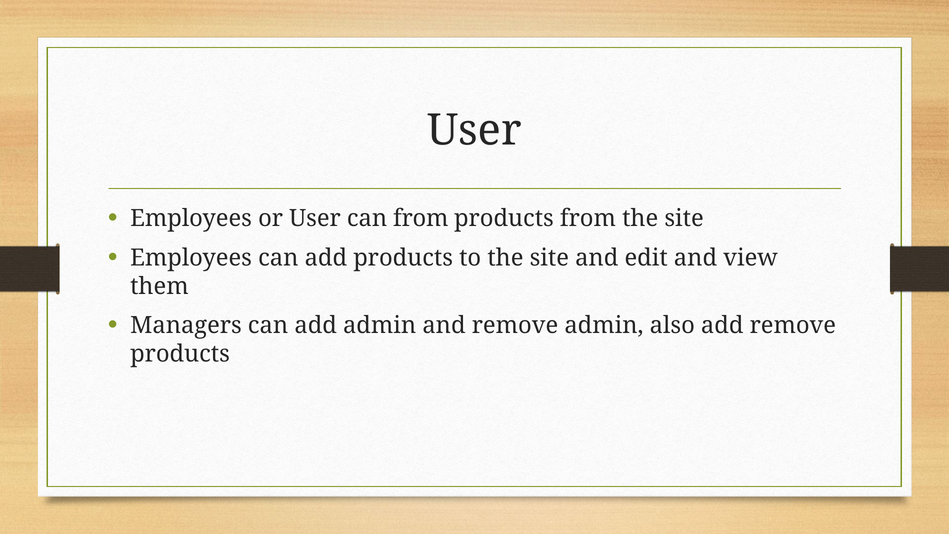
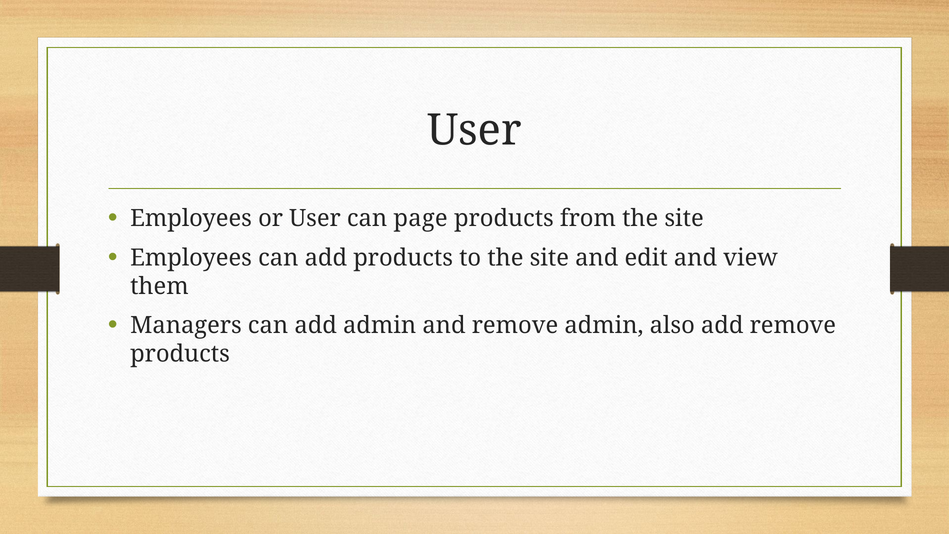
can from: from -> page
